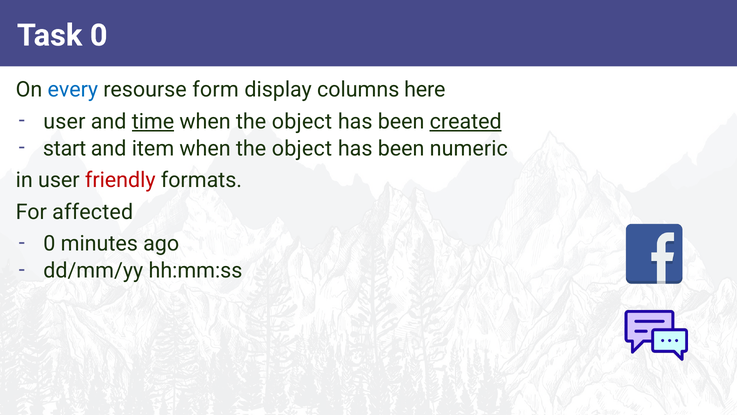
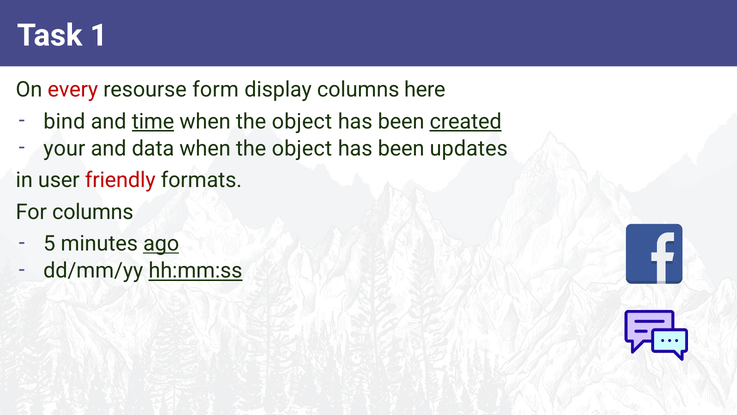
Task 0: 0 -> 1
every colour: blue -> red
user at (64, 121): user -> bind
start: start -> your
item: item -> data
numeric: numeric -> updates
For affected: affected -> columns
0 at (49, 243): 0 -> 5
ago underline: none -> present
hh:mm:ss underline: none -> present
